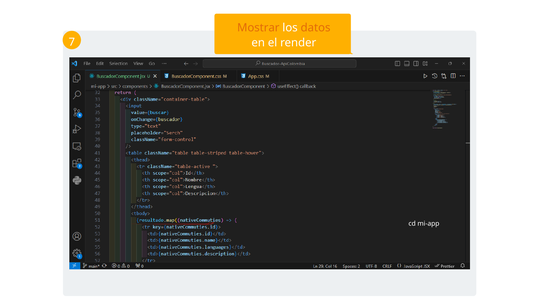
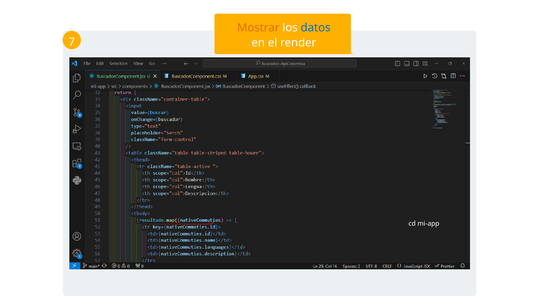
datos colour: orange -> blue
